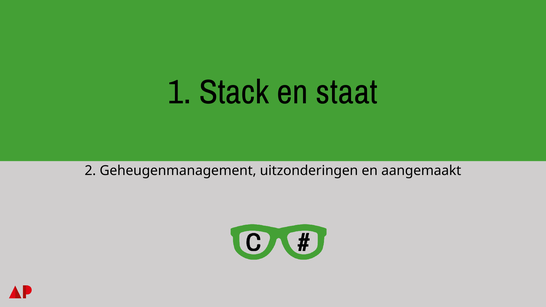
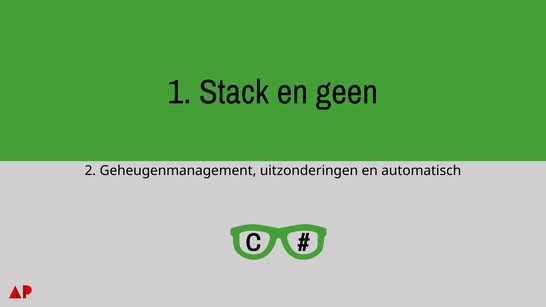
staat: staat -> geen
aangemaakt: aangemaakt -> automatisch
